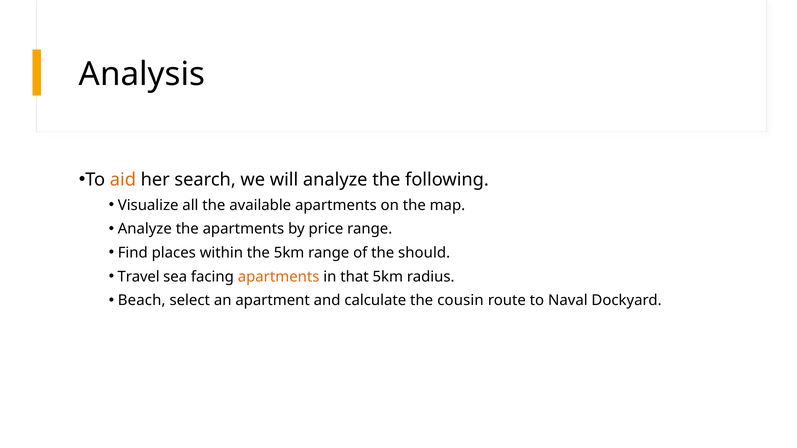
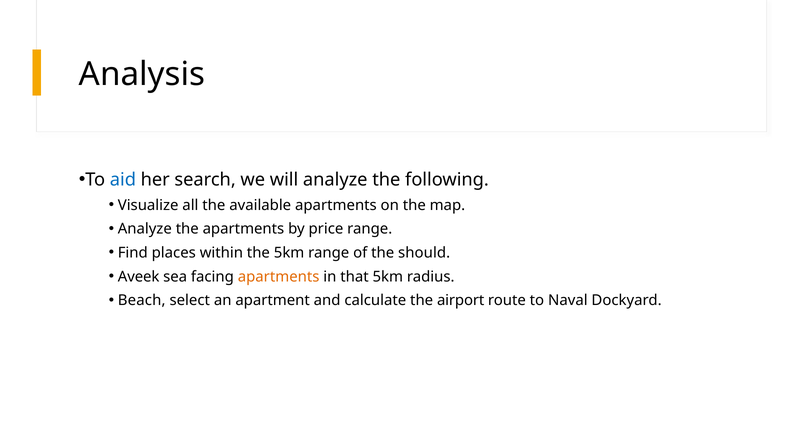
aid colour: orange -> blue
Travel: Travel -> Aveek
cousin: cousin -> airport
